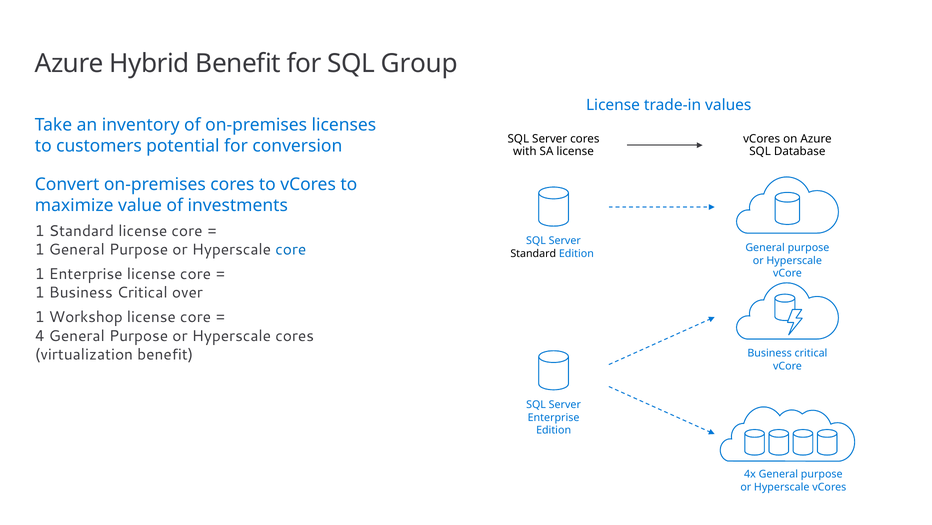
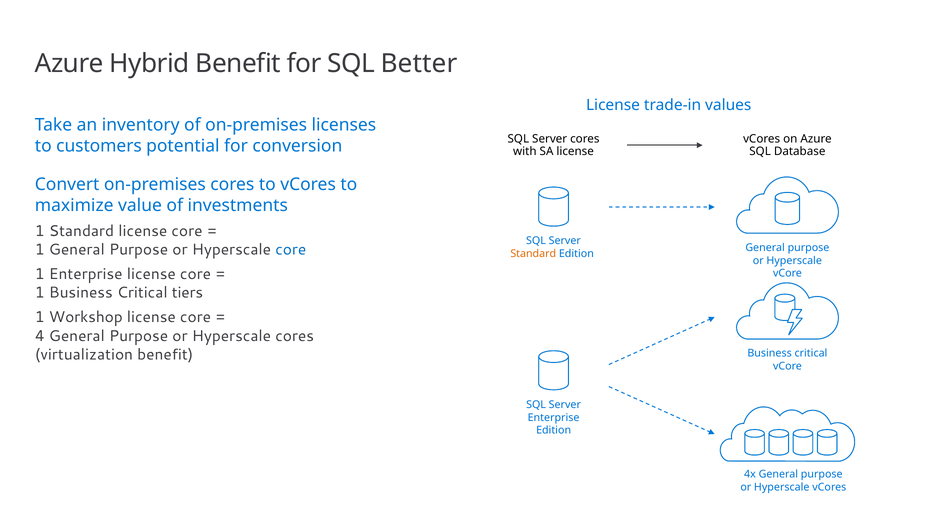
Group: Group -> Better
Standard at (533, 253) colour: black -> orange
over: over -> tiers
